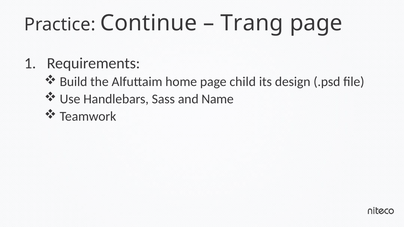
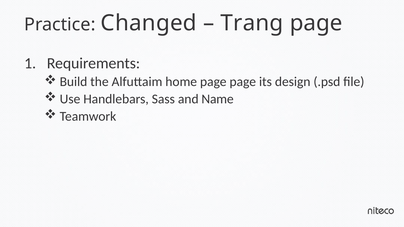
Continue: Continue -> Changed
page child: child -> page
